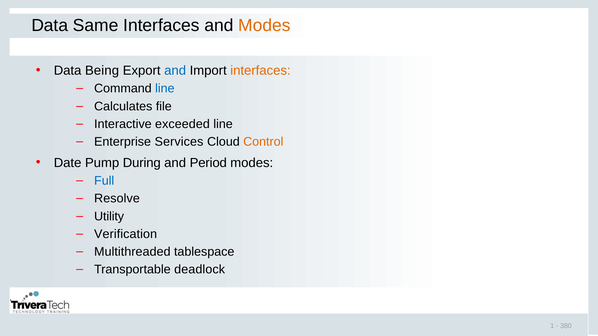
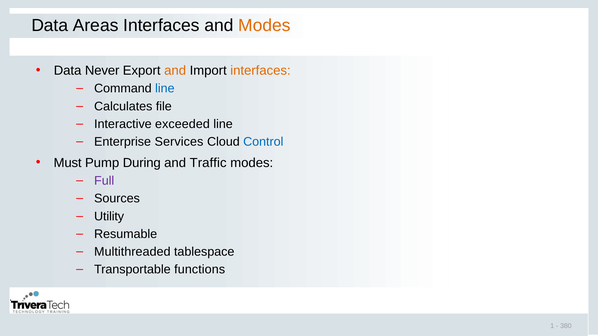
Same: Same -> Areas
Being: Being -> Never
and at (175, 71) colour: blue -> orange
Control colour: orange -> blue
Date: Date -> Must
Period: Period -> Traffic
Full colour: blue -> purple
Resolve: Resolve -> Sources
Verification: Verification -> Resumable
deadlock: deadlock -> functions
